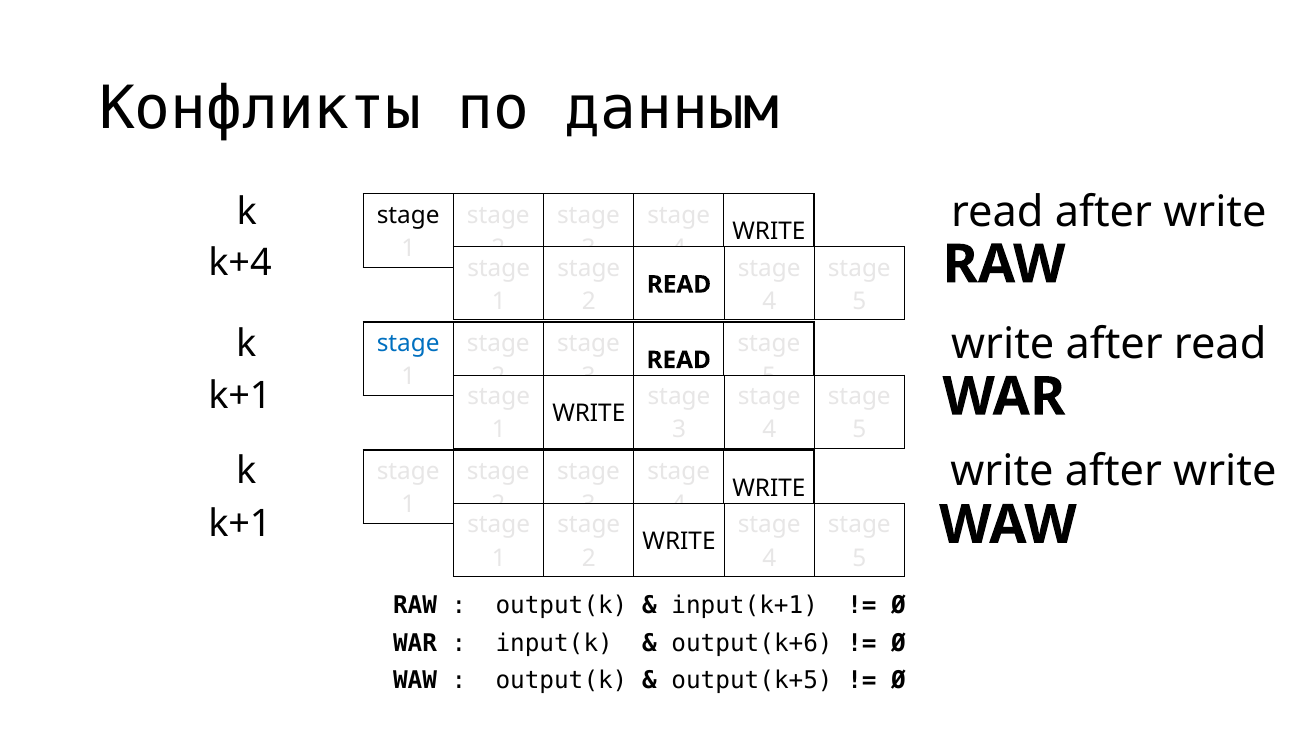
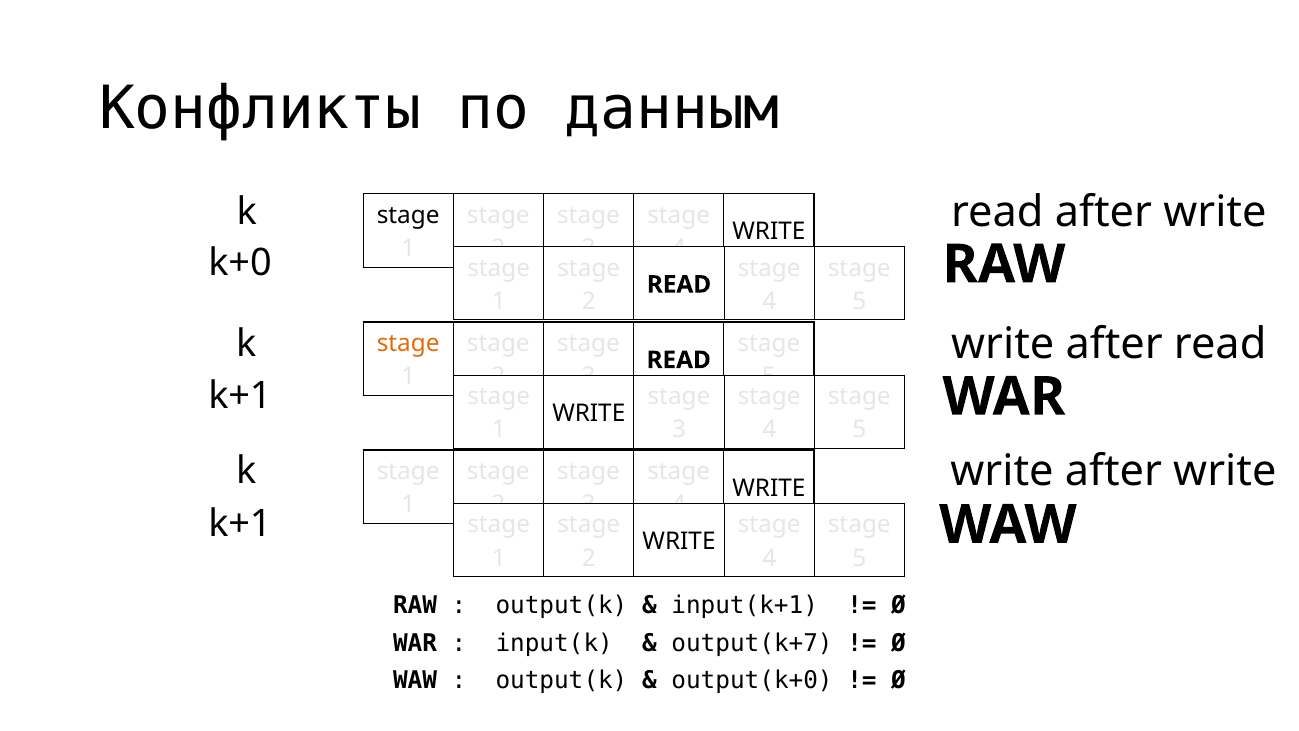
k+4: k+4 -> k+0
stage at (408, 343) colour: blue -> orange
output(k+6: output(k+6 -> output(k+7
output(k+5: output(k+5 -> output(k+0
